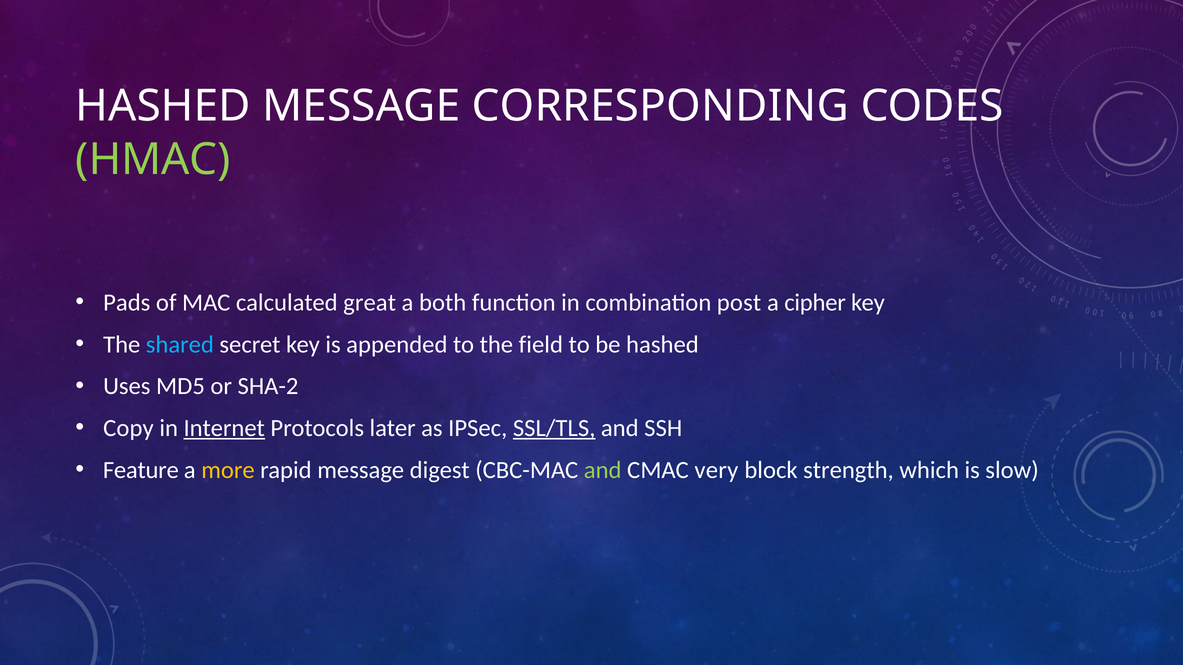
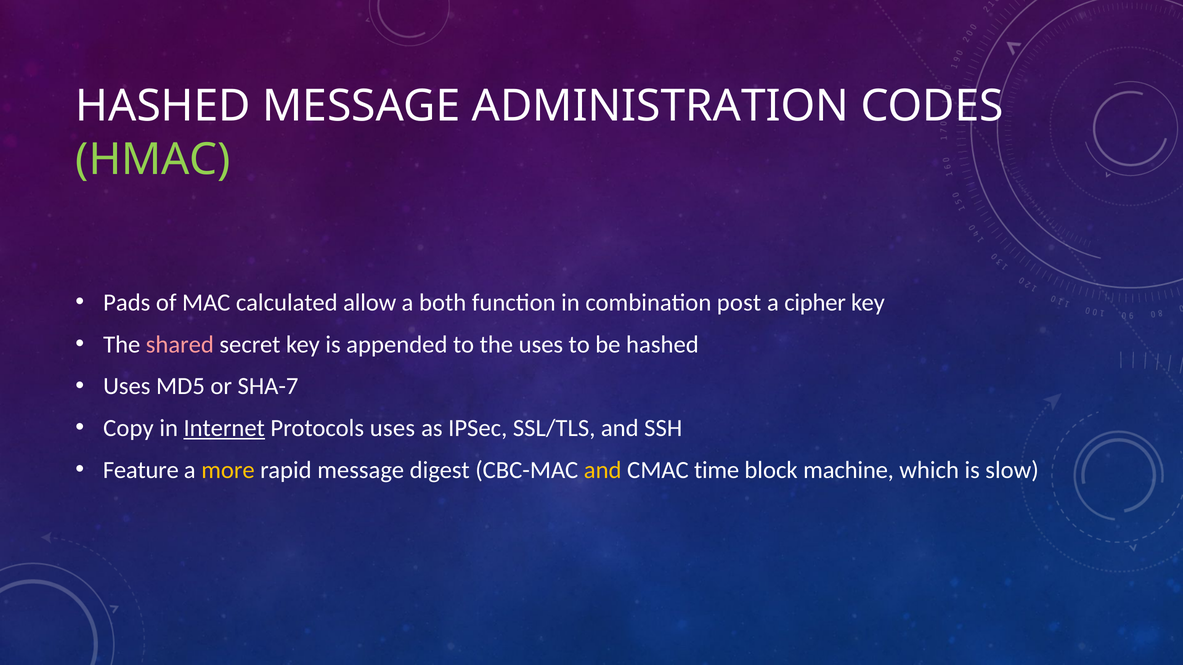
CORRESPONDING: CORRESPONDING -> ADMINISTRATION
great: great -> allow
shared colour: light blue -> pink
the field: field -> uses
SHA-2: SHA-2 -> SHA-7
Protocols later: later -> uses
SSL/TLS underline: present -> none
and at (603, 470) colour: light green -> yellow
very: very -> time
strength: strength -> machine
